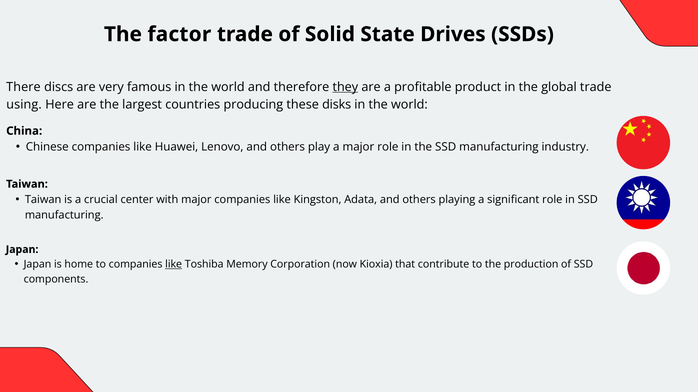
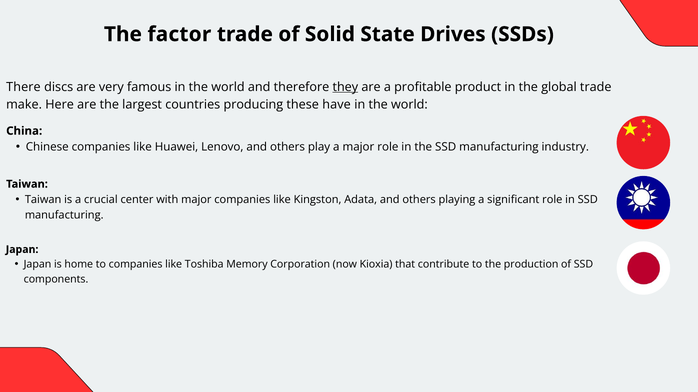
using: using -> make
disks: disks -> have
like at (174, 265) underline: present -> none
